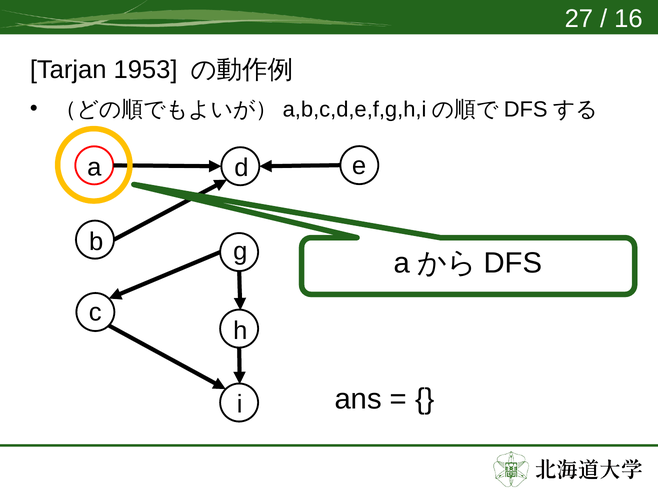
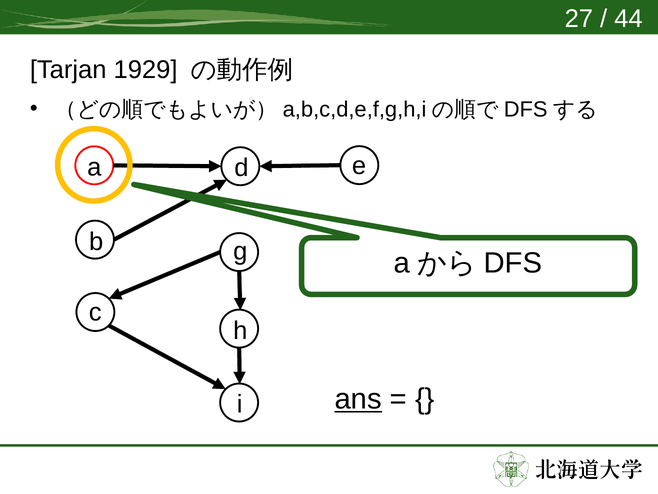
16: 16 -> 44
1953: 1953 -> 1929
ans underline: none -> present
